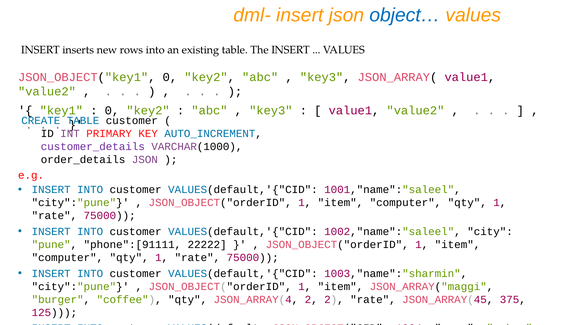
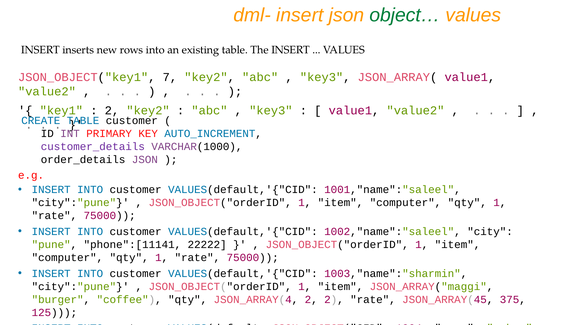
object… colour: blue -> green
JSON_OBJECT("key1 0: 0 -> 7
0 at (112, 110): 0 -> 2
phone":[91111: phone":[91111 -> phone":[11141
